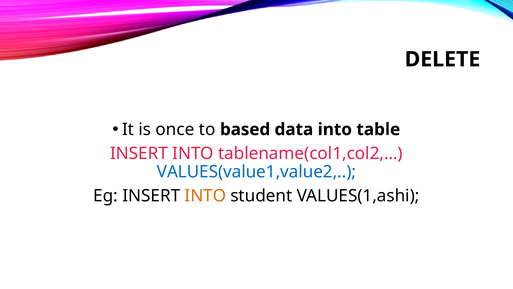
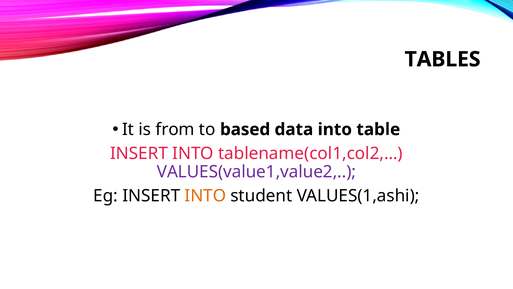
DELETE: DELETE -> TABLES
once: once -> from
VALUES(value1,value2 colour: blue -> purple
